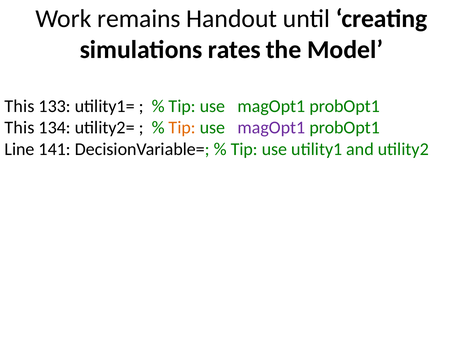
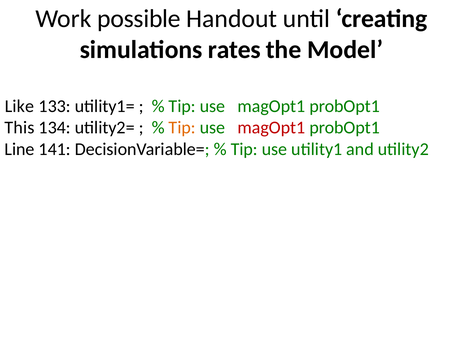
remains: remains -> possible
This at (19, 106): This -> Like
magOpt1 at (271, 128) colour: purple -> red
